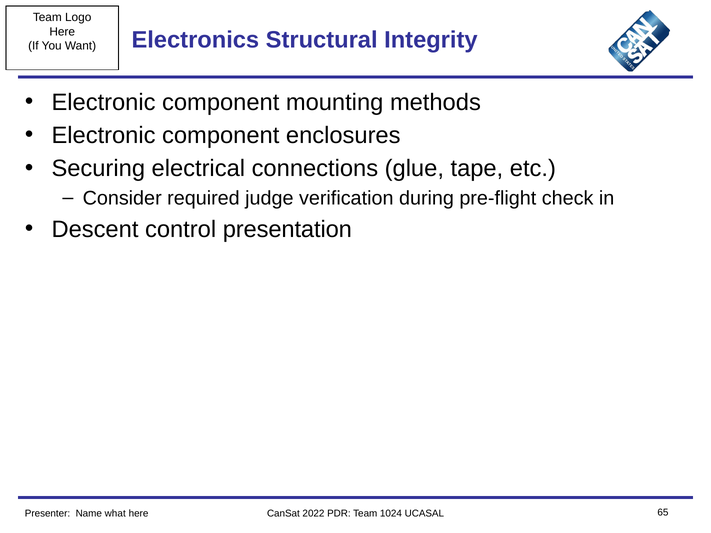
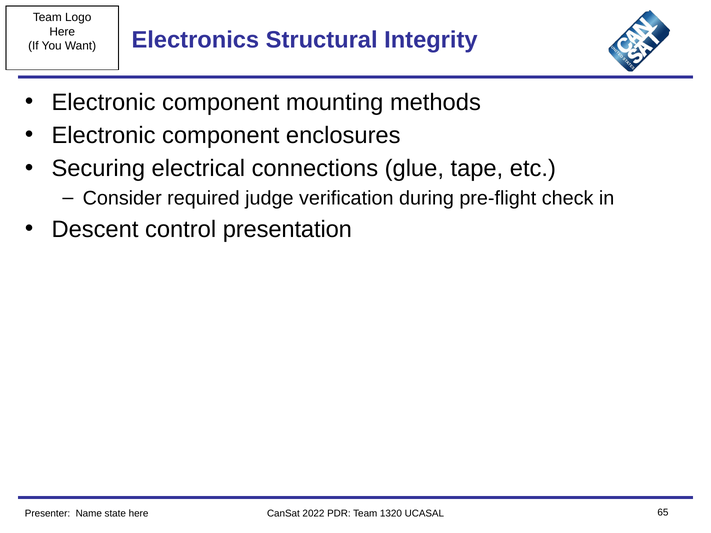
what: what -> state
1024: 1024 -> 1320
